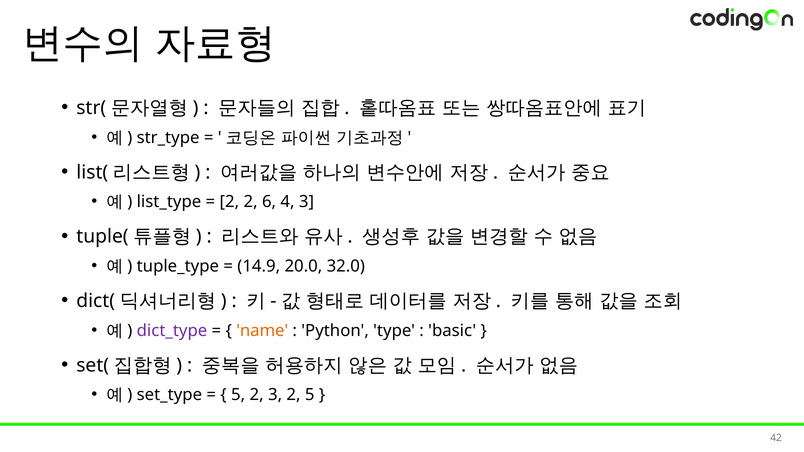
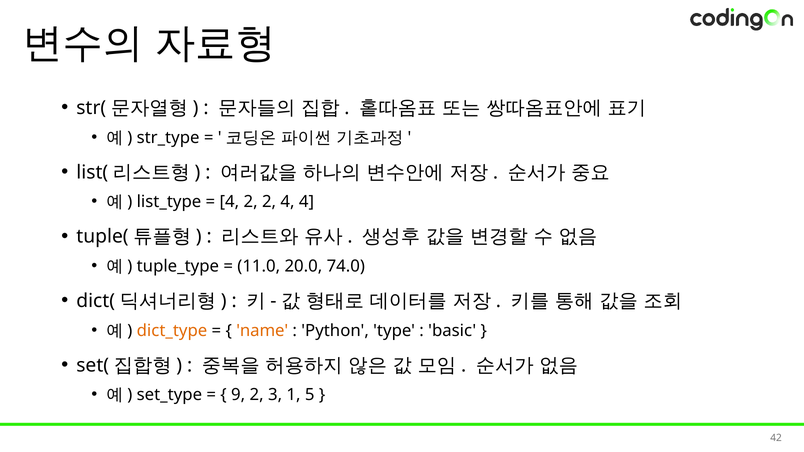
2 at (229, 202): 2 -> 4
2 6: 6 -> 2
4 3: 3 -> 4
14.9: 14.9 -> 11.0
32.0: 32.0 -> 74.0
dict_type colour: purple -> orange
5 at (238, 395): 5 -> 9
3 2: 2 -> 1
